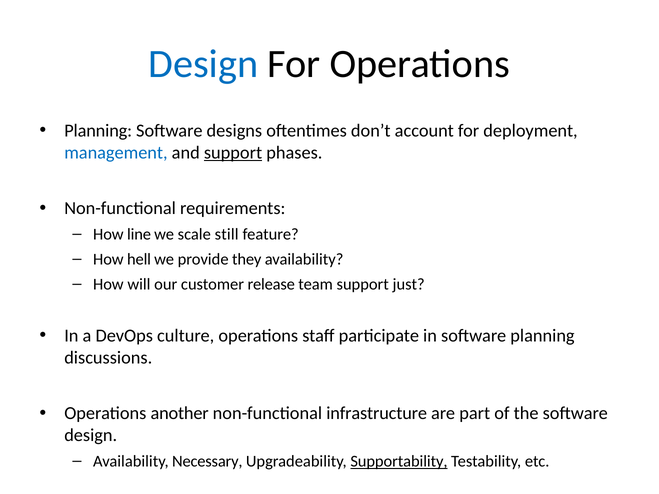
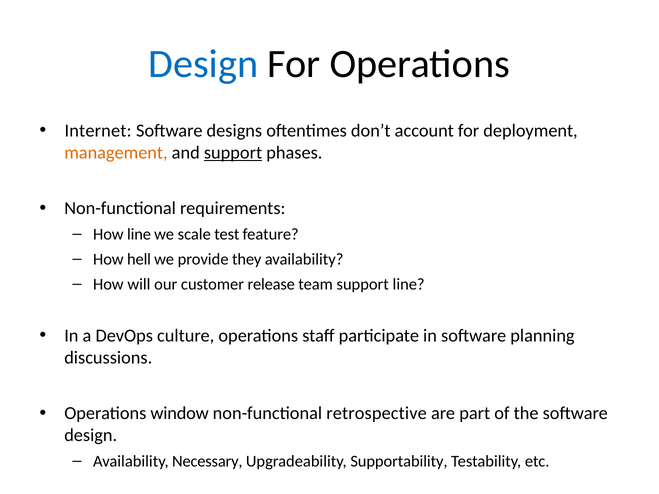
Planning at (98, 131): Planning -> Internet
management colour: blue -> orange
still: still -> test
support just: just -> line
another: another -> window
infrastructure: infrastructure -> retrospective
Supportability underline: present -> none
